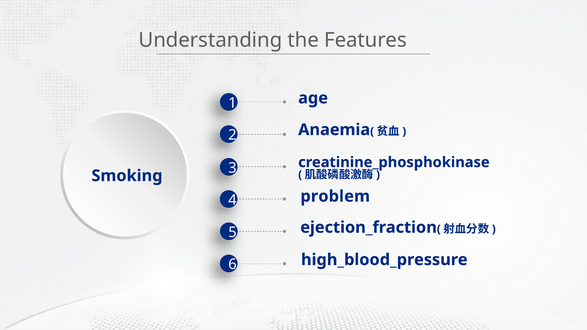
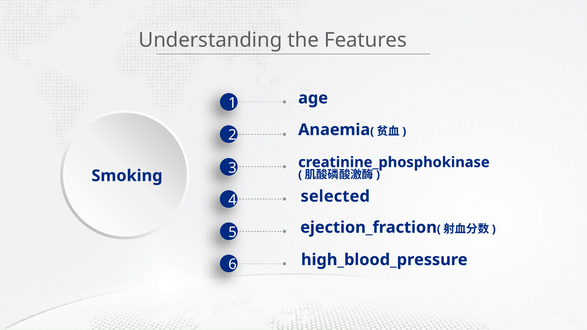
problem: problem -> selected
